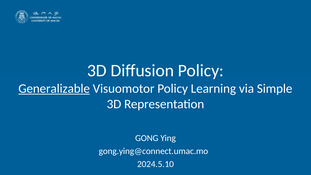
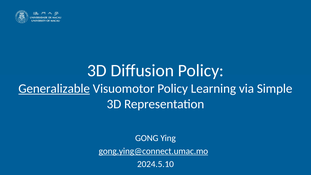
gong.ying@connect.umac.mo underline: none -> present
